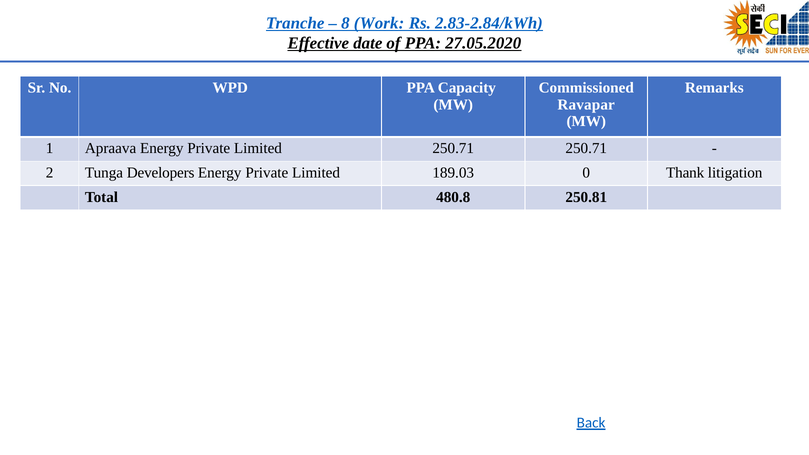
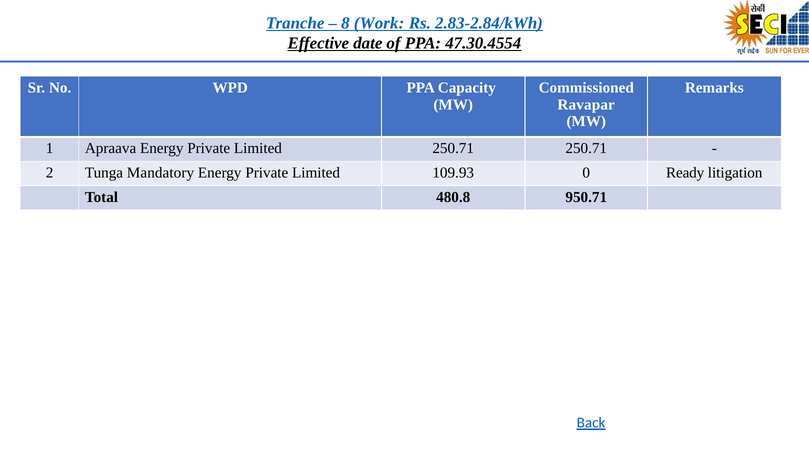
27.05.2020: 27.05.2020 -> 47.30.4554
Developers: Developers -> Mandatory
189.03: 189.03 -> 109.93
Thank: Thank -> Ready
250.81: 250.81 -> 950.71
